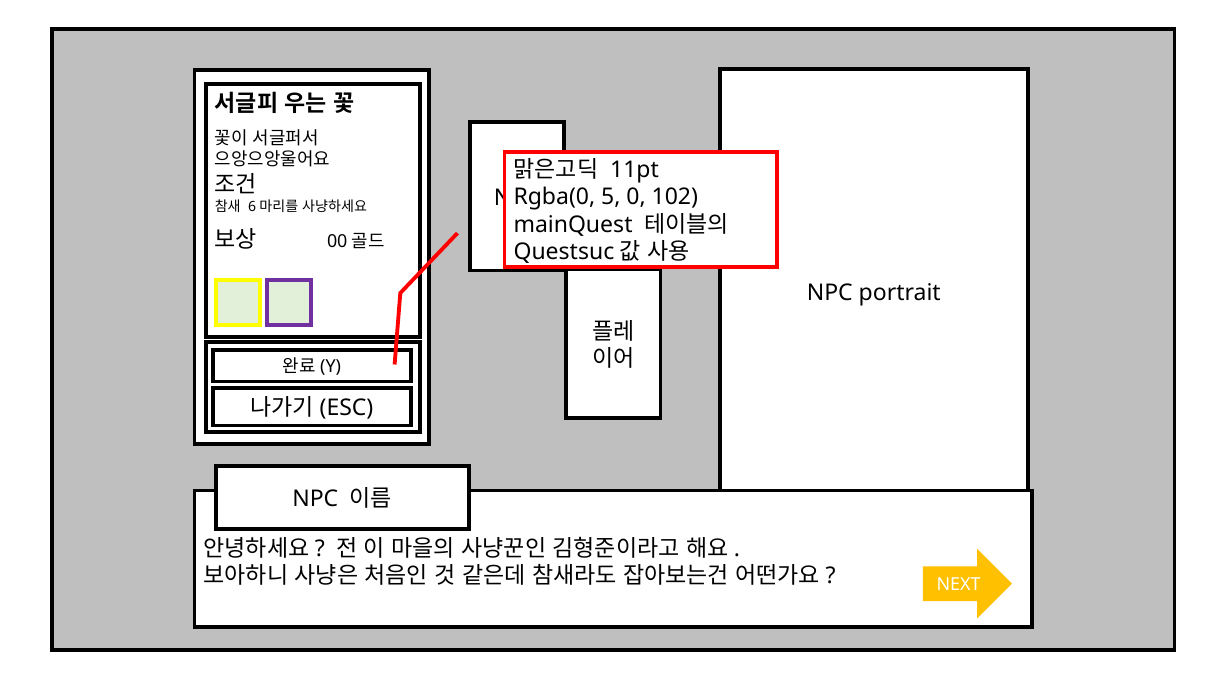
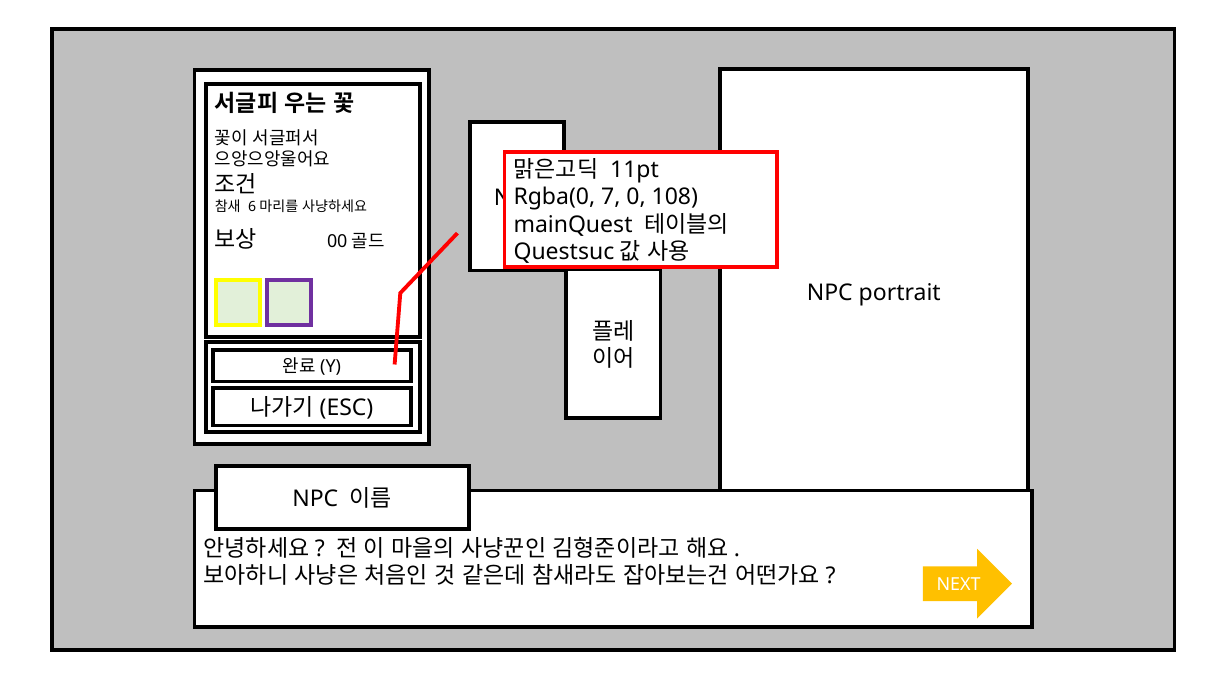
5: 5 -> 7
102: 102 -> 108
